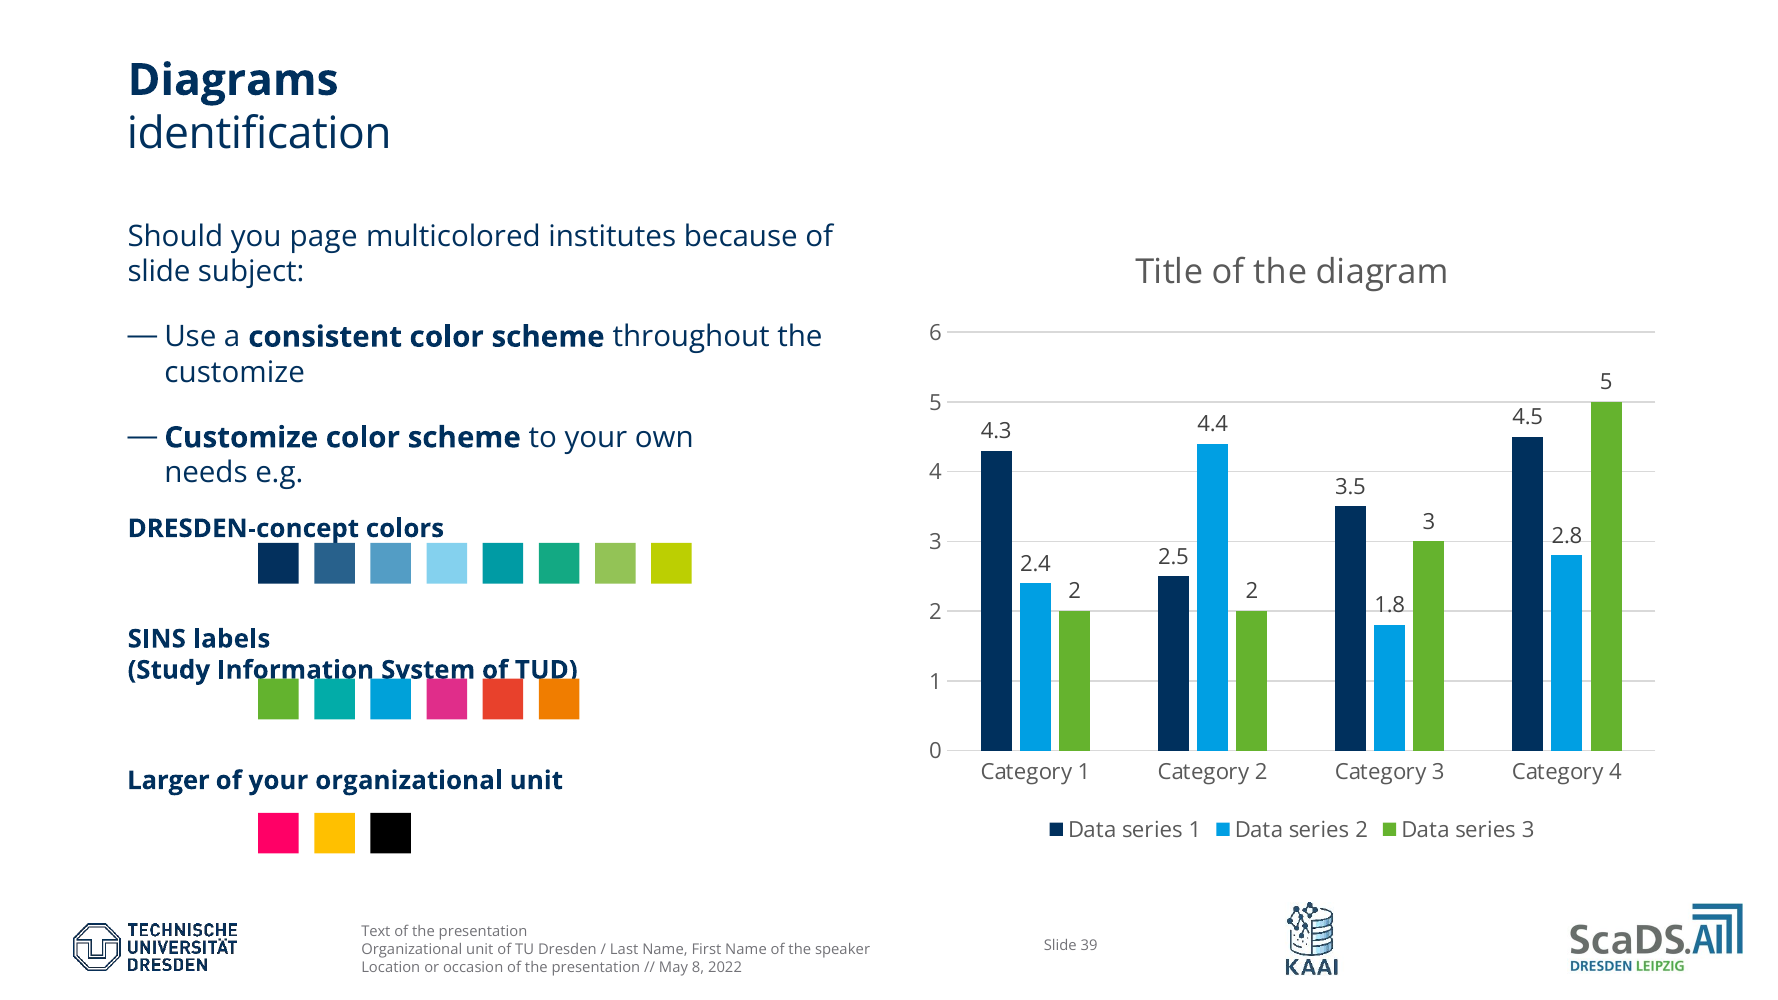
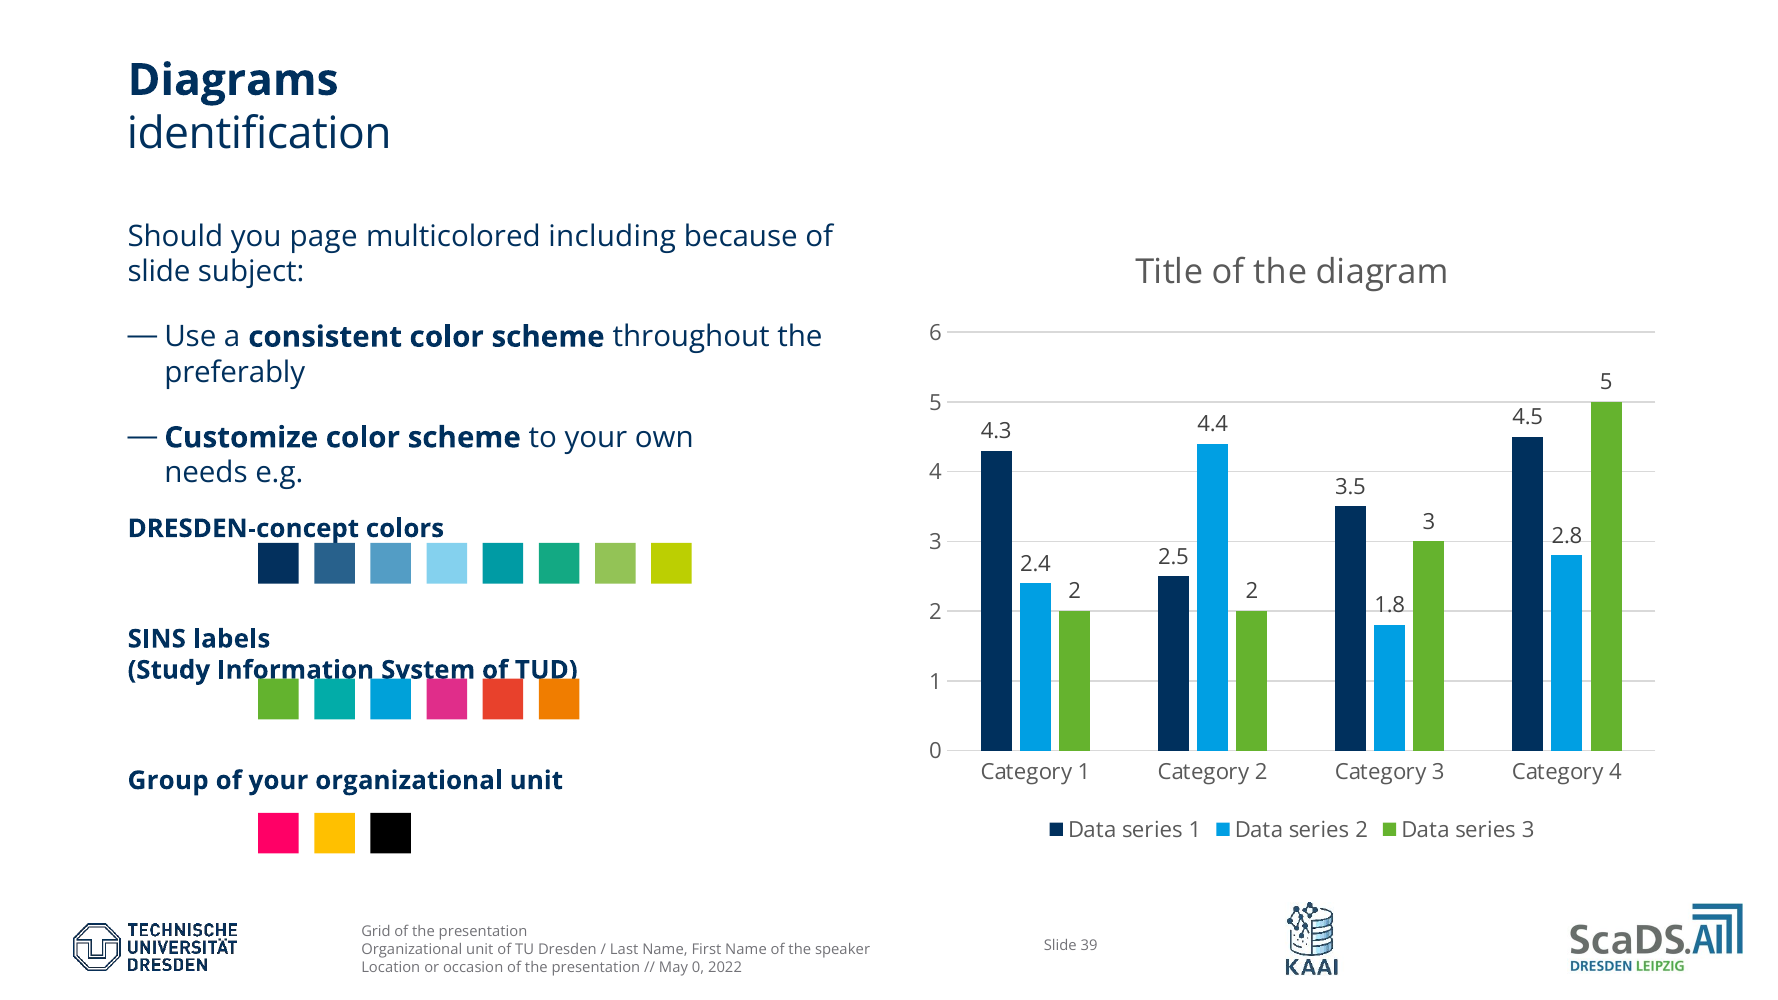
institutes: institutes -> including
customize: customize -> preferably
Larger: Larger -> Group
Text: Text -> Grid
8 at (698, 968): 8 -> 0
